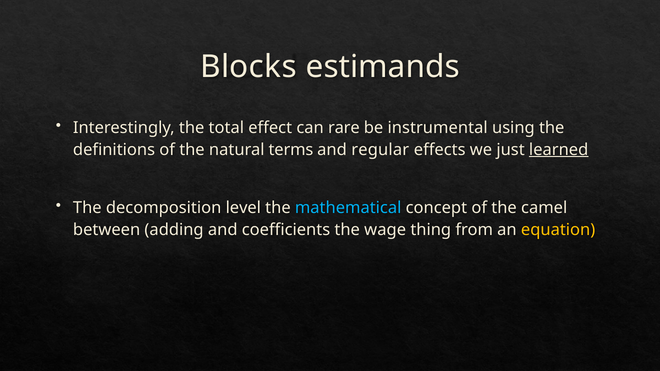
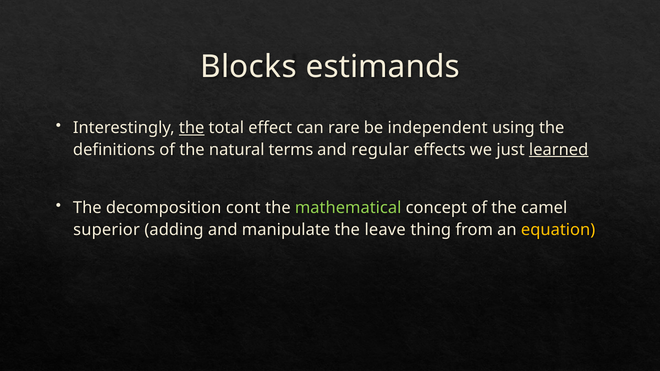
the at (192, 128) underline: none -> present
instrumental: instrumental -> independent
level: level -> cont
mathematical colour: light blue -> light green
between: between -> superior
coefficients: coefficients -> manipulate
wage: wage -> leave
